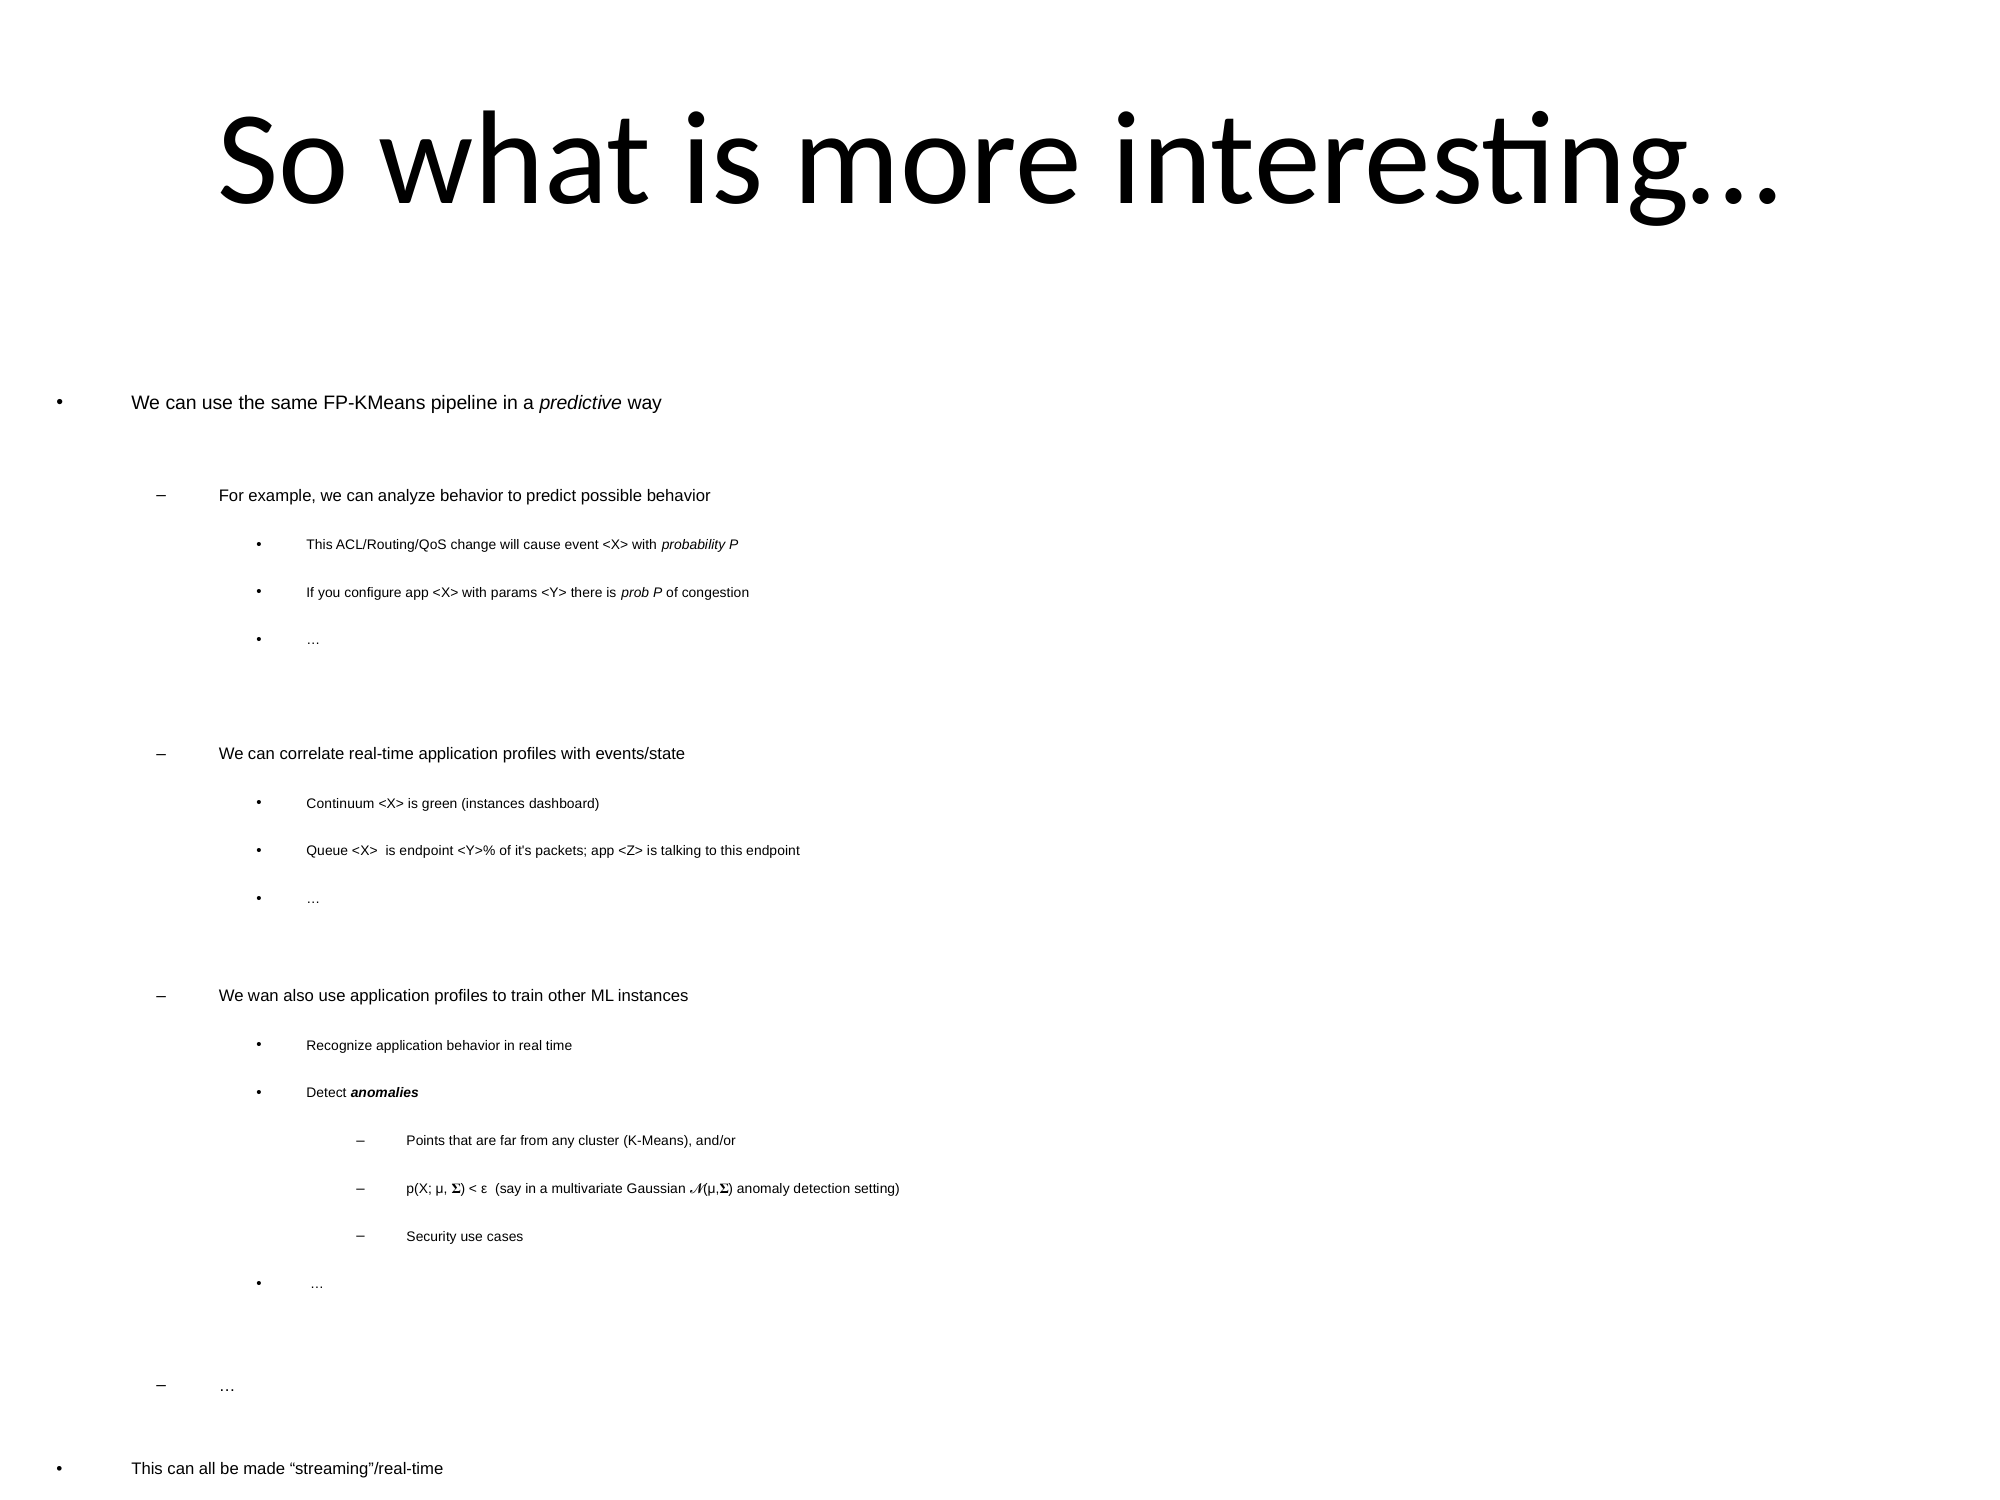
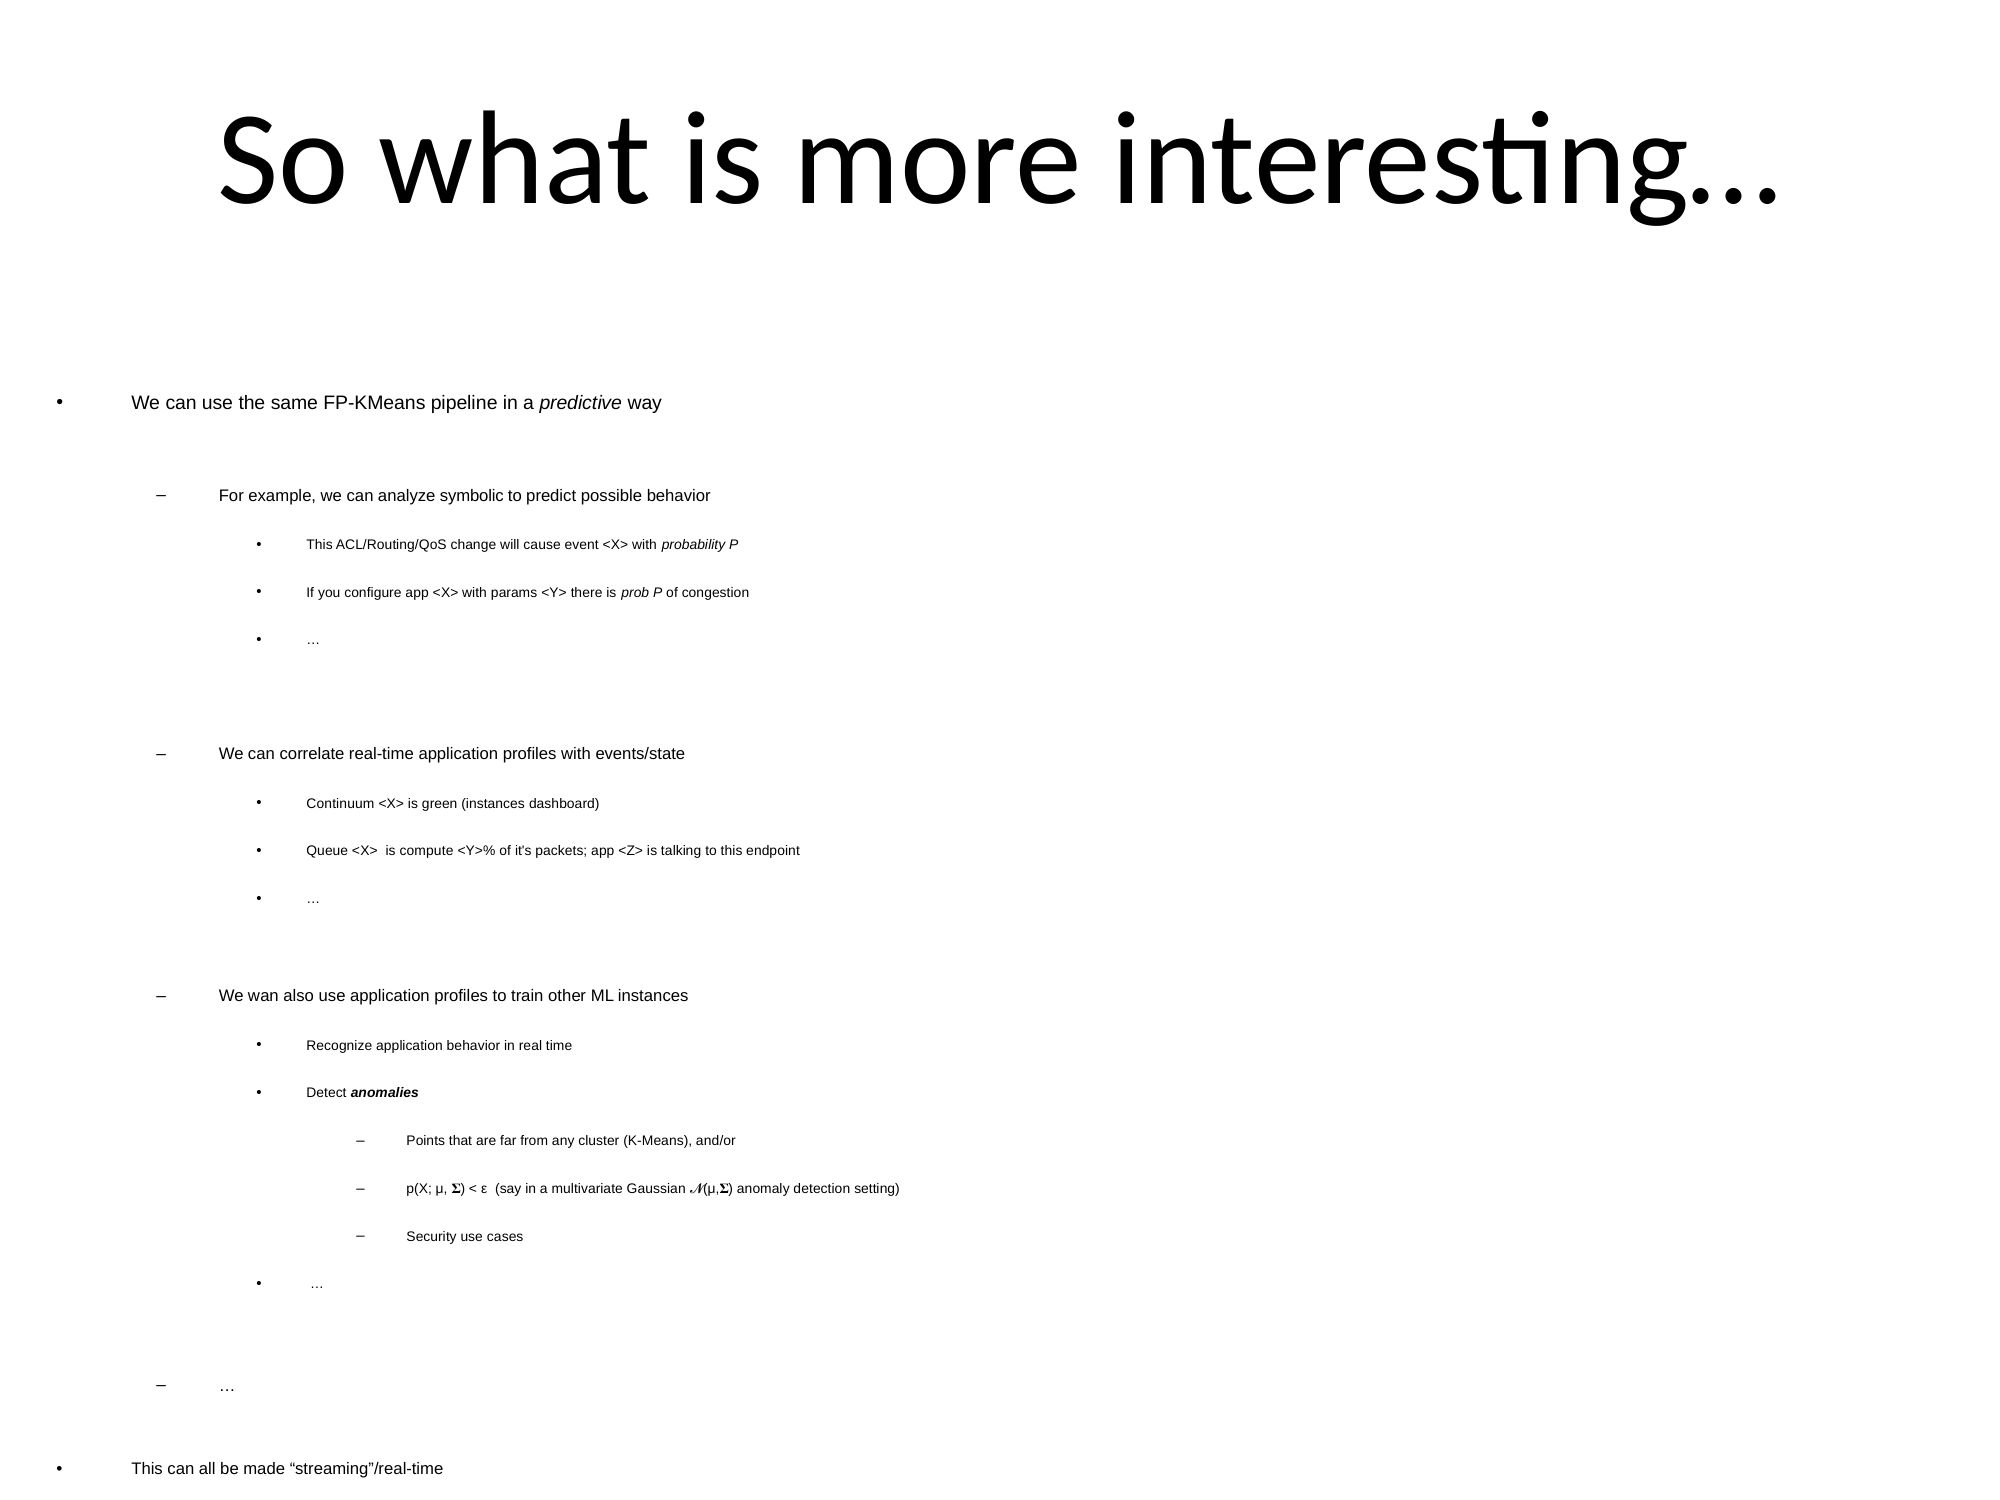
analyze behavior: behavior -> symbolic
is endpoint: endpoint -> compute
